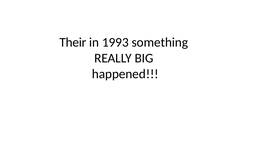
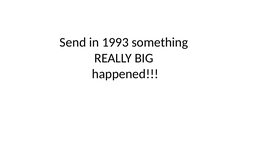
Their: Their -> Send
